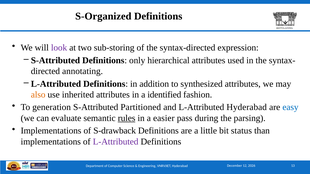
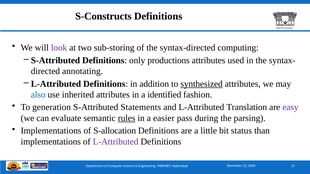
S-Organized: S-Organized -> S-Constructs
expression: expression -> computing
hierarchical: hierarchical -> productions
synthesized underline: none -> present
also colour: orange -> blue
Partitioned: Partitioned -> Statements
L-Attributed Hyderabad: Hyderabad -> Translation
easy colour: blue -> purple
S-drawback: S-drawback -> S-allocation
